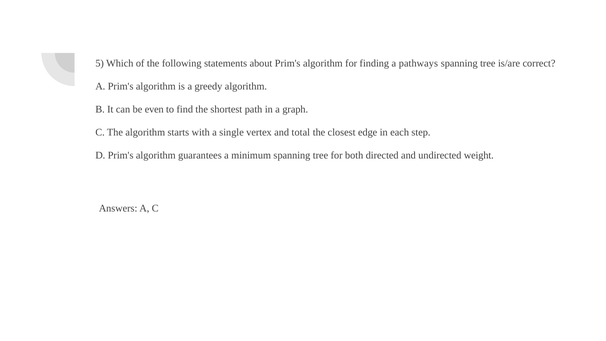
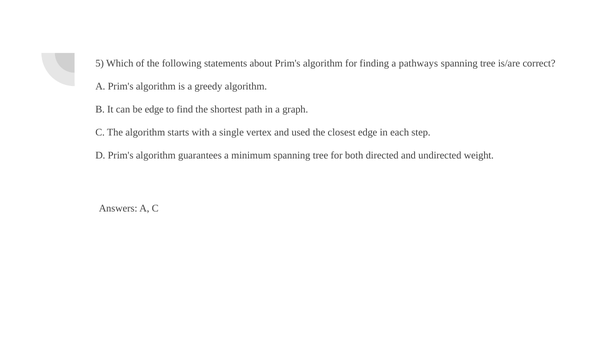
be even: even -> edge
total: total -> used
